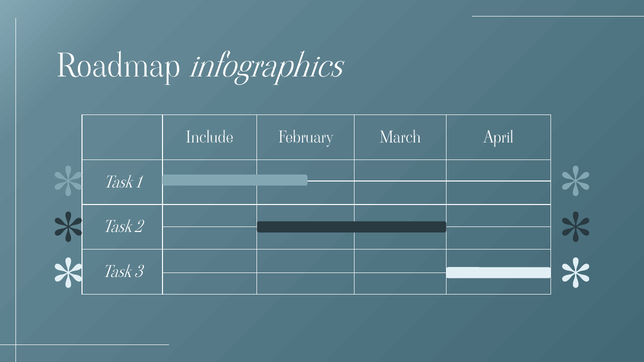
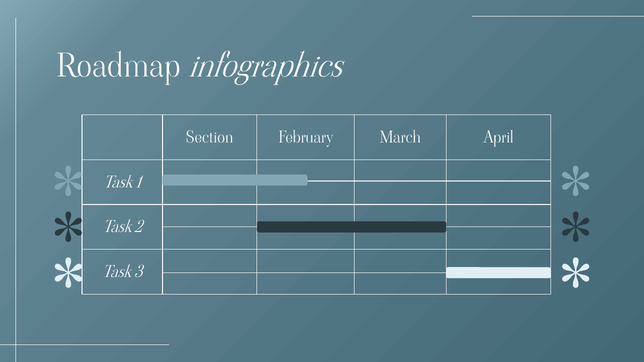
Include: Include -> Section
